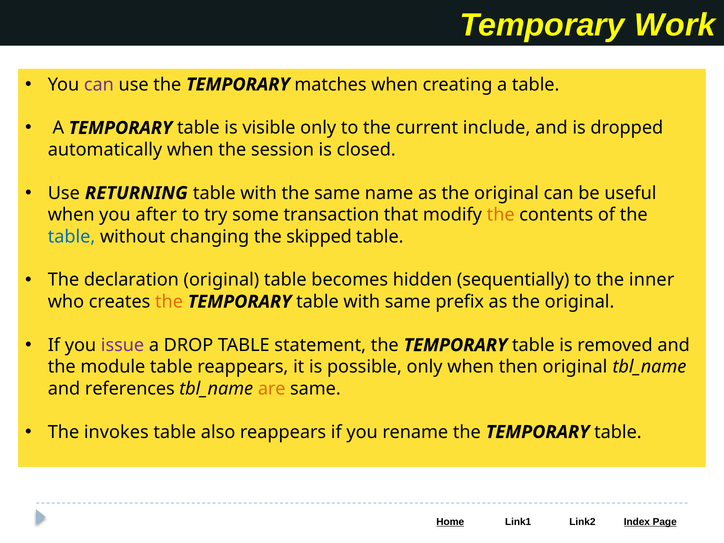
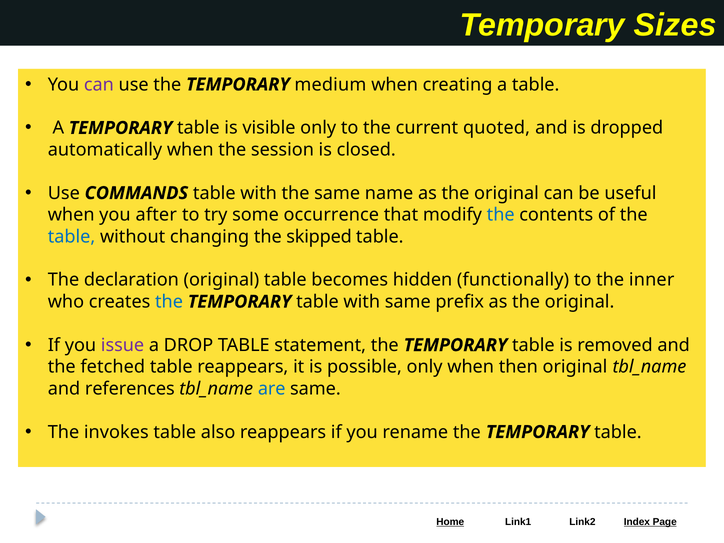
Work: Work -> Sizes
matches: matches -> medium
include: include -> quoted
RETURNING: RETURNING -> COMMANDS
transaction: transaction -> occurrence
the at (501, 215) colour: orange -> blue
sequentially: sequentially -> functionally
the at (169, 302) colour: orange -> blue
module: module -> fetched
are colour: orange -> blue
